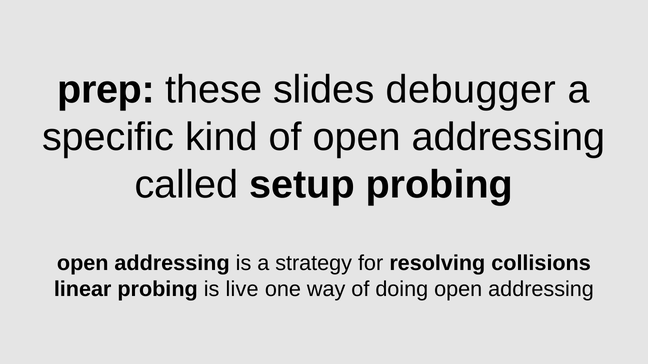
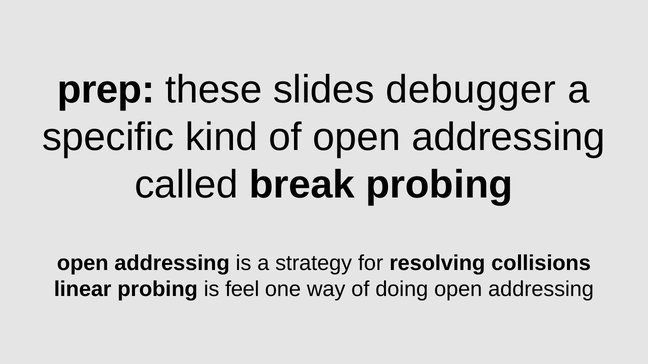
setup: setup -> break
live: live -> feel
